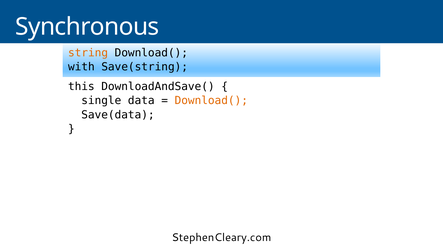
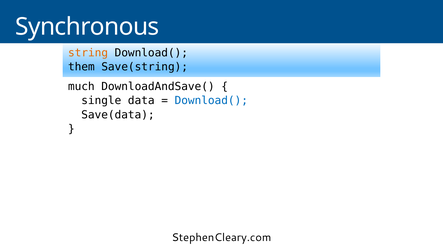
with: with -> them
this: this -> much
Download( at (211, 101) colour: orange -> blue
